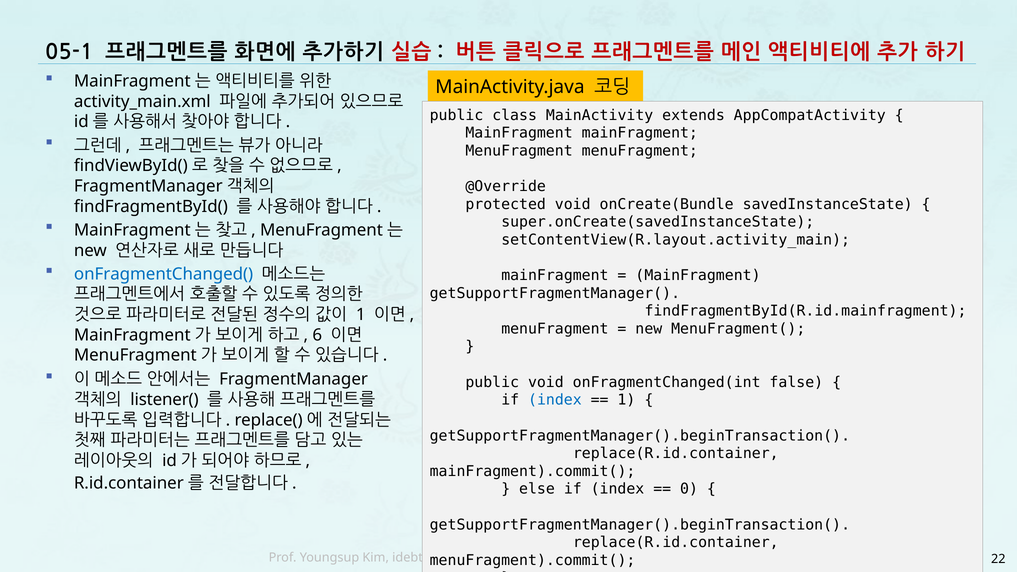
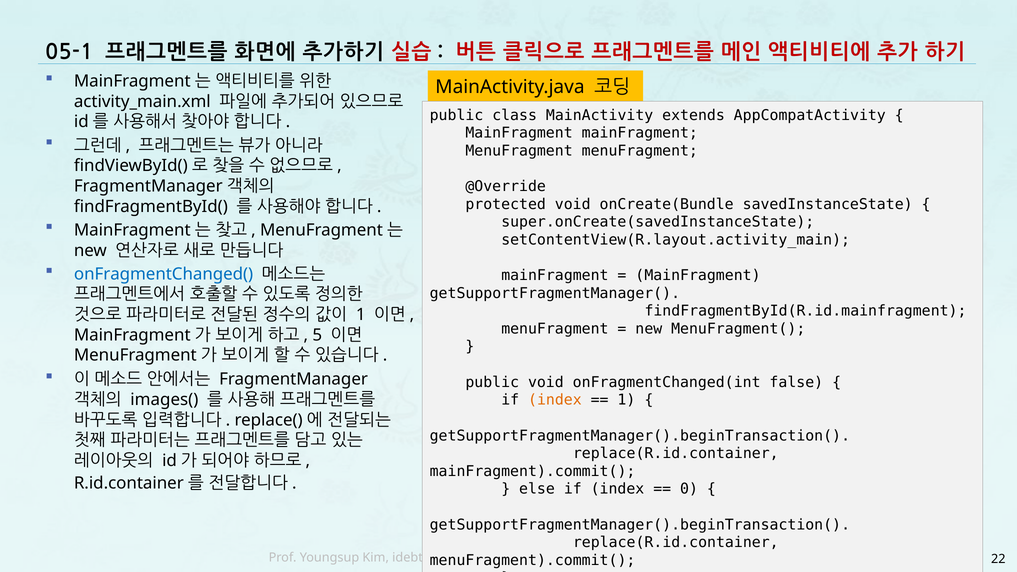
6: 6 -> 5
listener(: listener( -> images(
index at (555, 400) colour: blue -> orange
